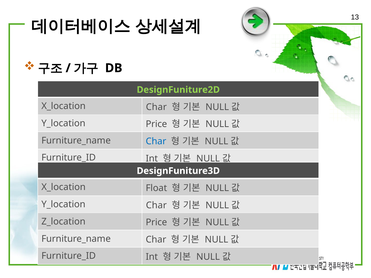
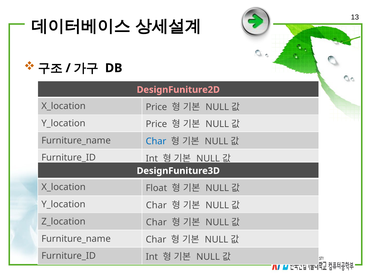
DesignFuniture2D colour: light green -> pink
Char at (156, 107): Char -> Price
Price at (156, 223): Price -> Char
